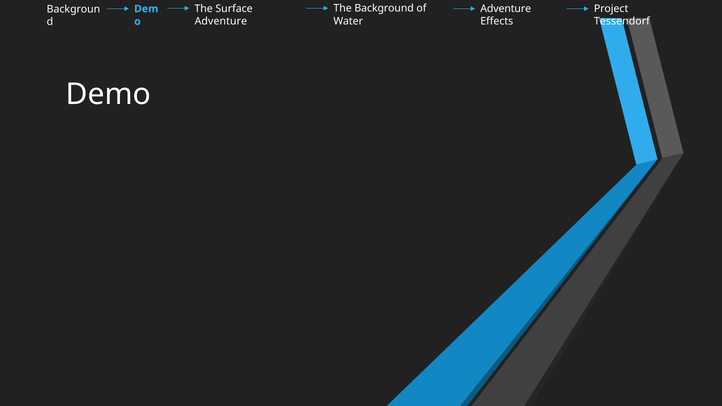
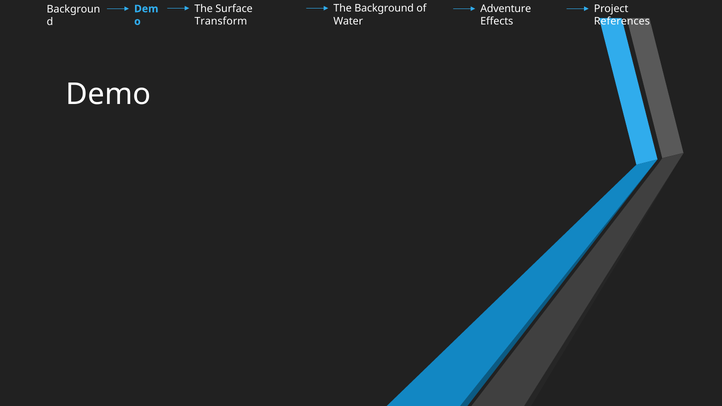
Adventure at (221, 22): Adventure -> Transform
Tessendorf: Tessendorf -> References
